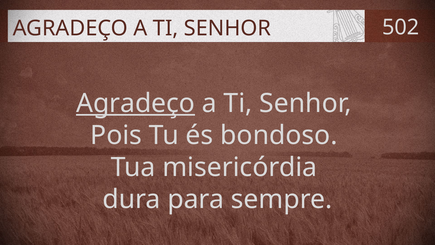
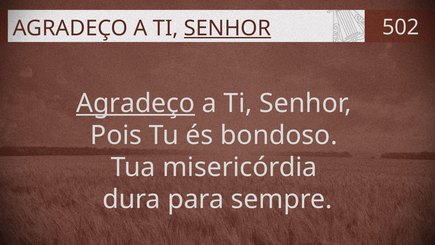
SENHOR at (227, 28) underline: none -> present
